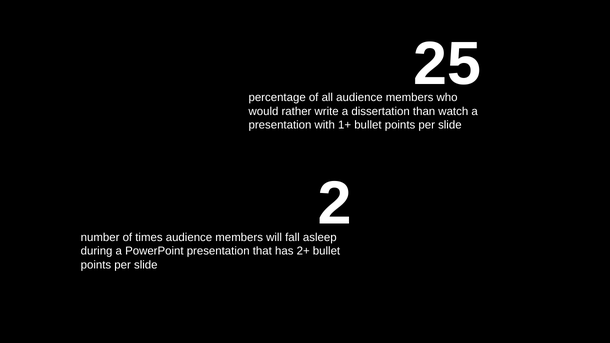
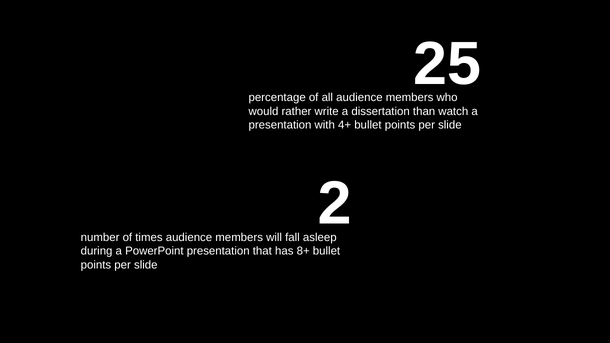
1+: 1+ -> 4+
2+: 2+ -> 8+
